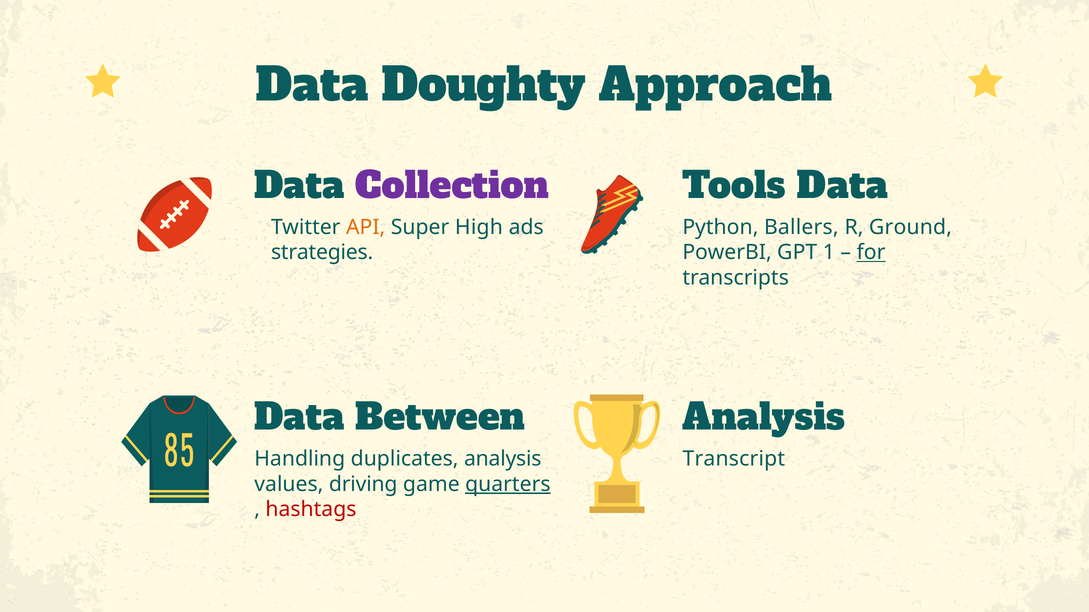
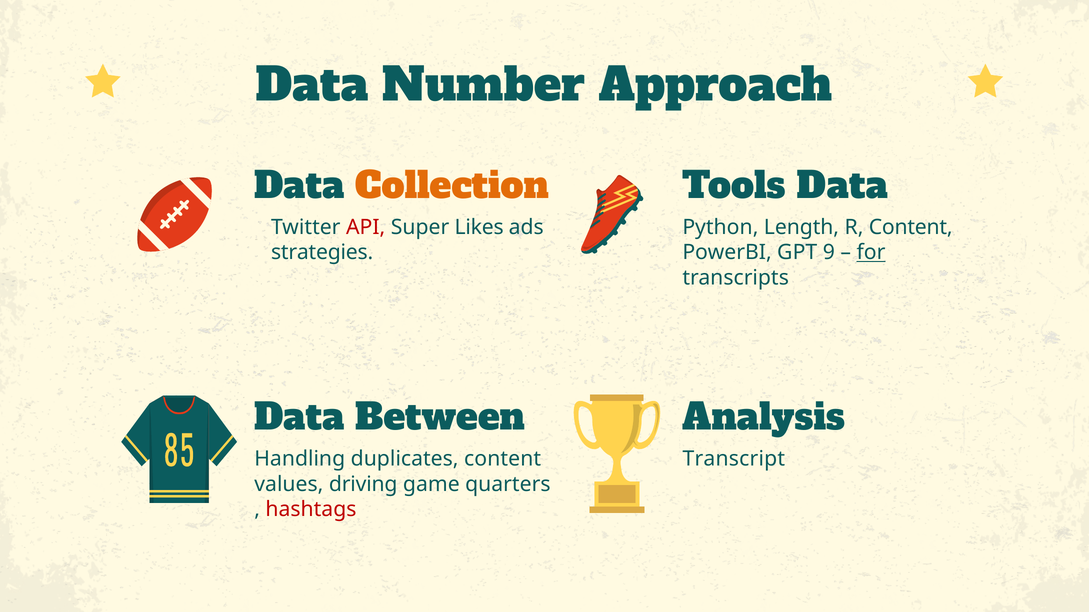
Doughty: Doughty -> Number
Collection colour: purple -> orange
API colour: orange -> red
High: High -> Likes
Ballers: Ballers -> Length
R Ground: Ground -> Content
1: 1 -> 9
duplicates analysis: analysis -> content
quarters underline: present -> none
